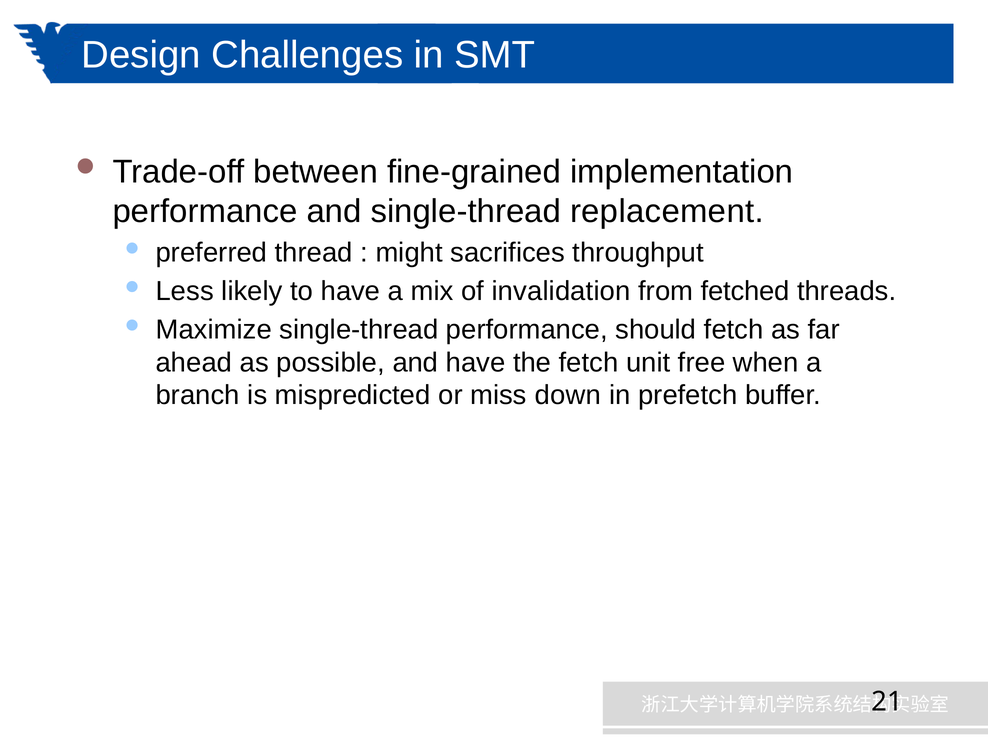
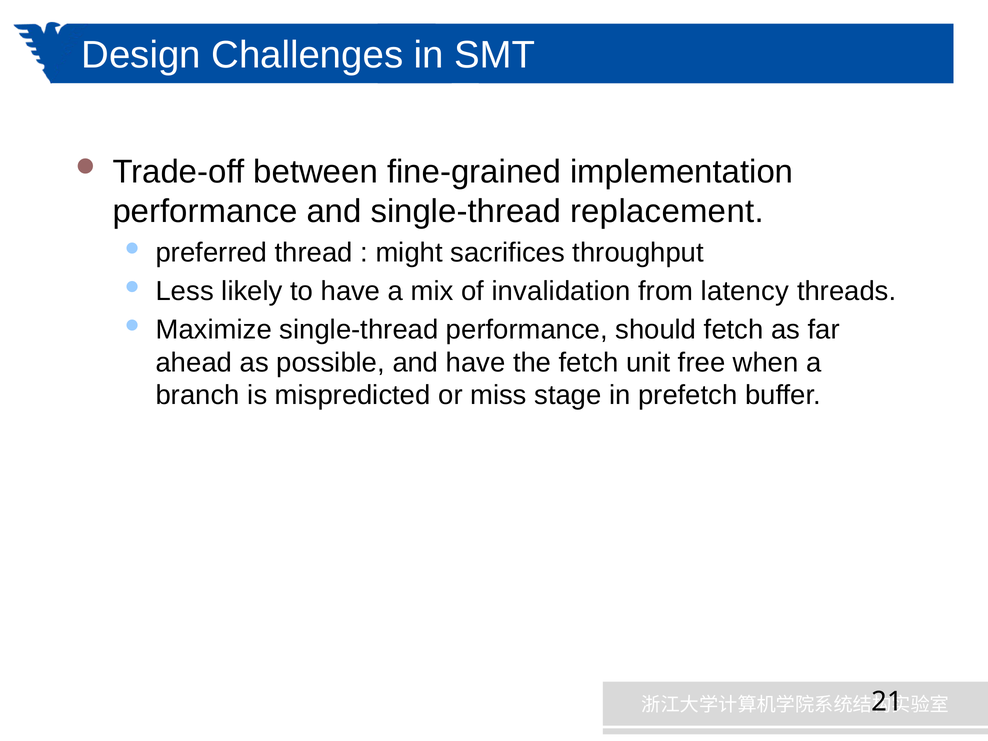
fetched: fetched -> latency
down: down -> stage
